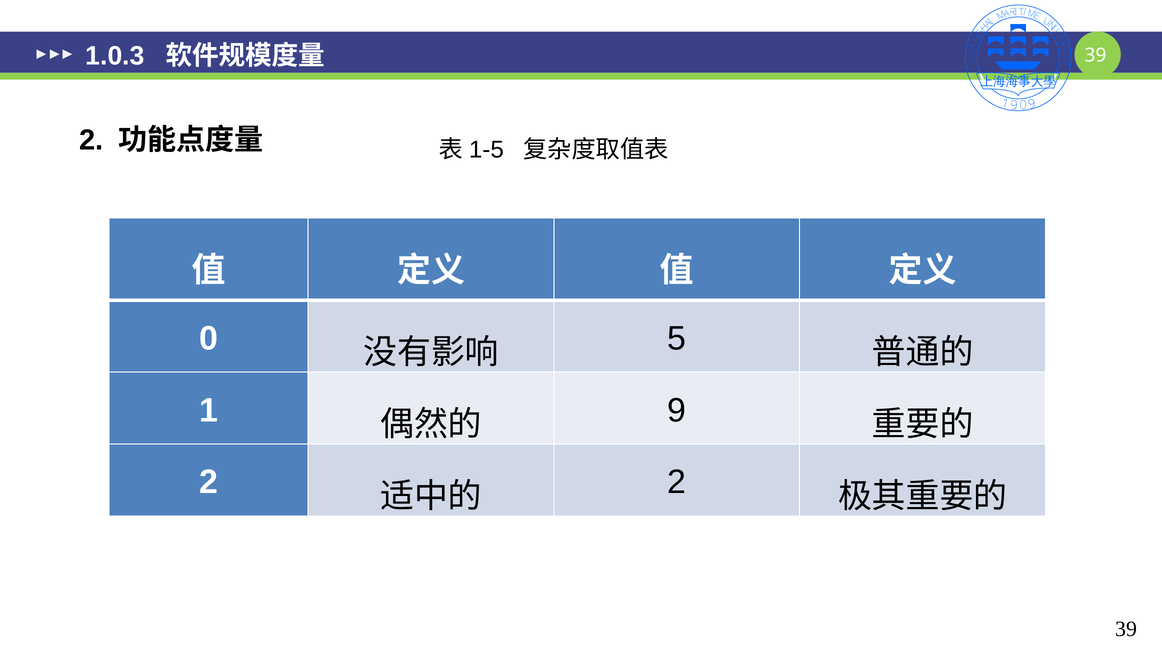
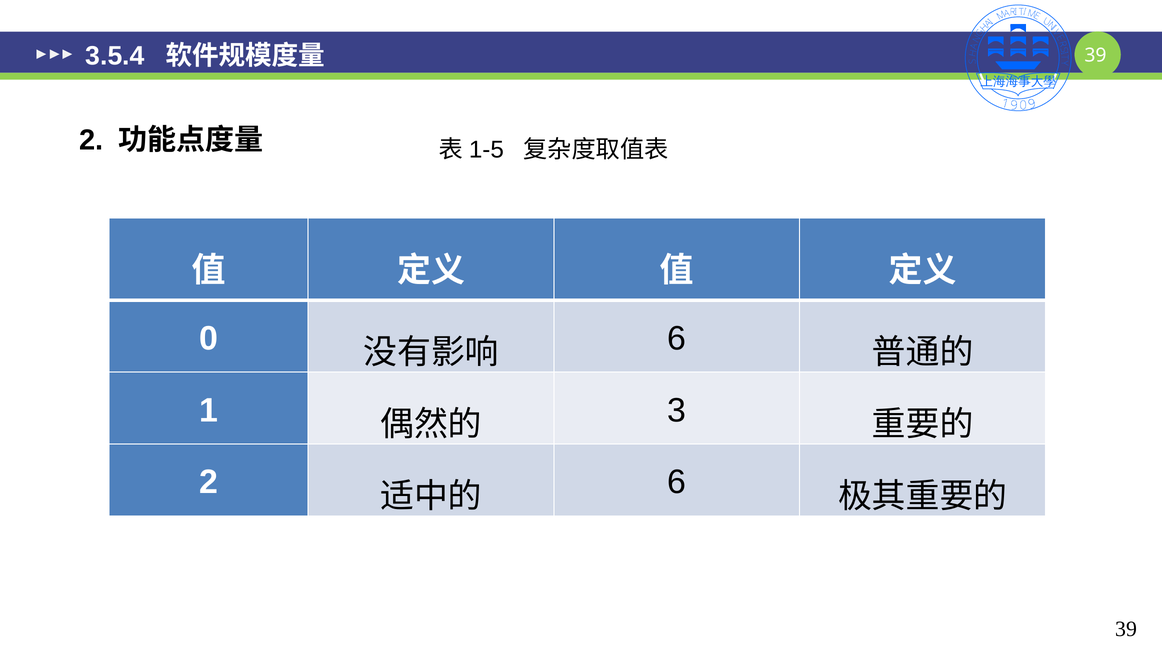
1.0.3: 1.0.3 -> 3.5.4
5 at (677, 338): 5 -> 6
9: 9 -> 3
2 at (677, 482): 2 -> 6
